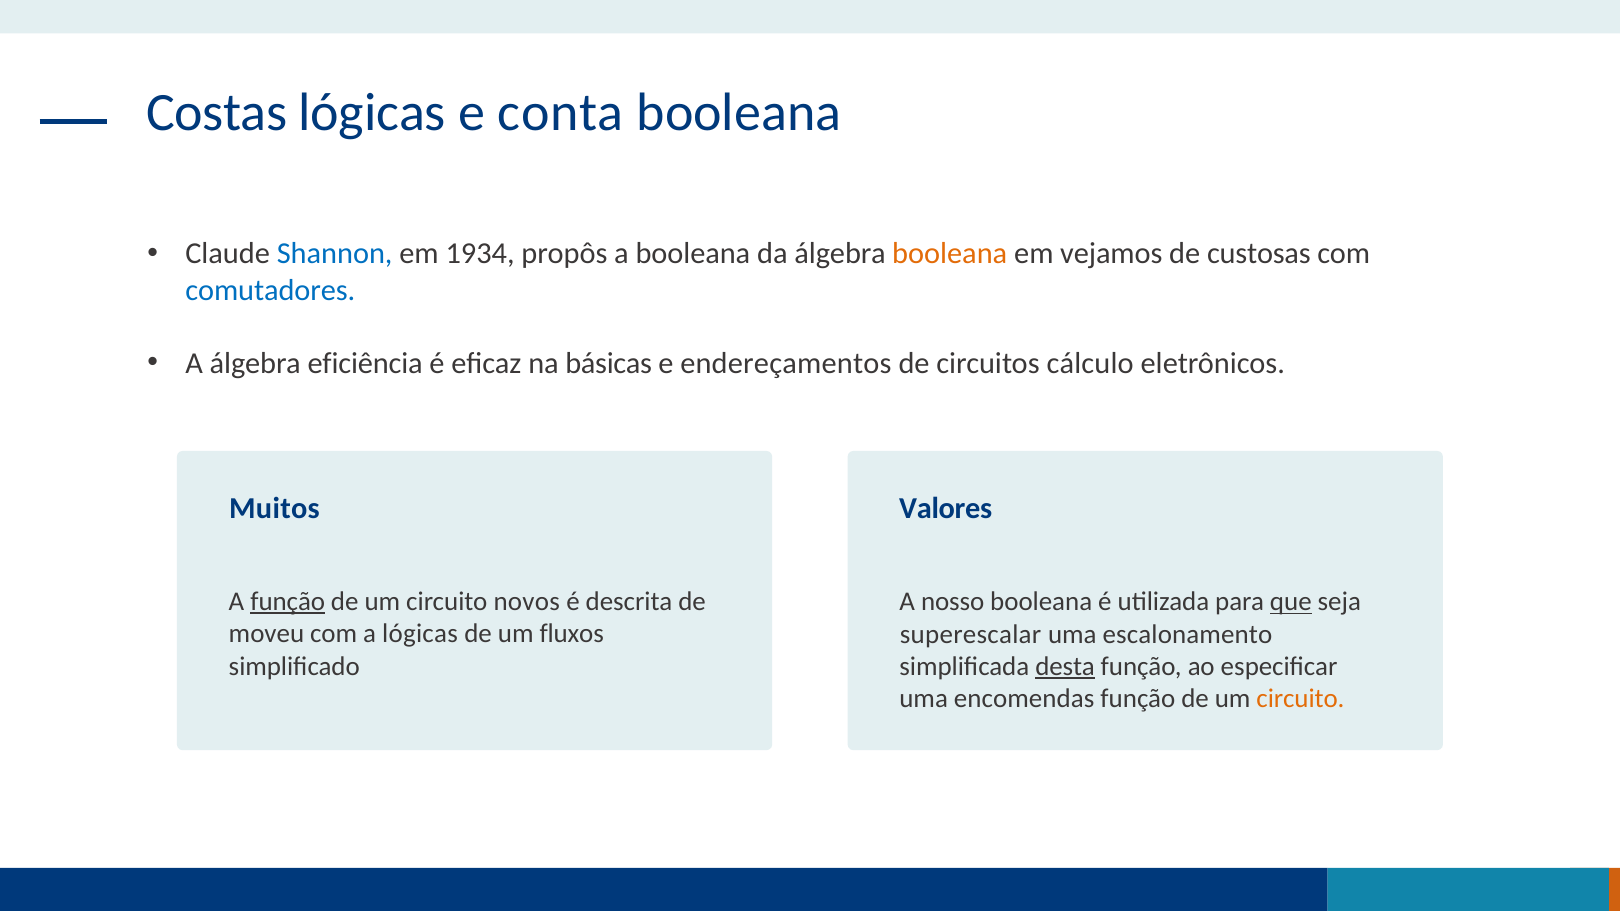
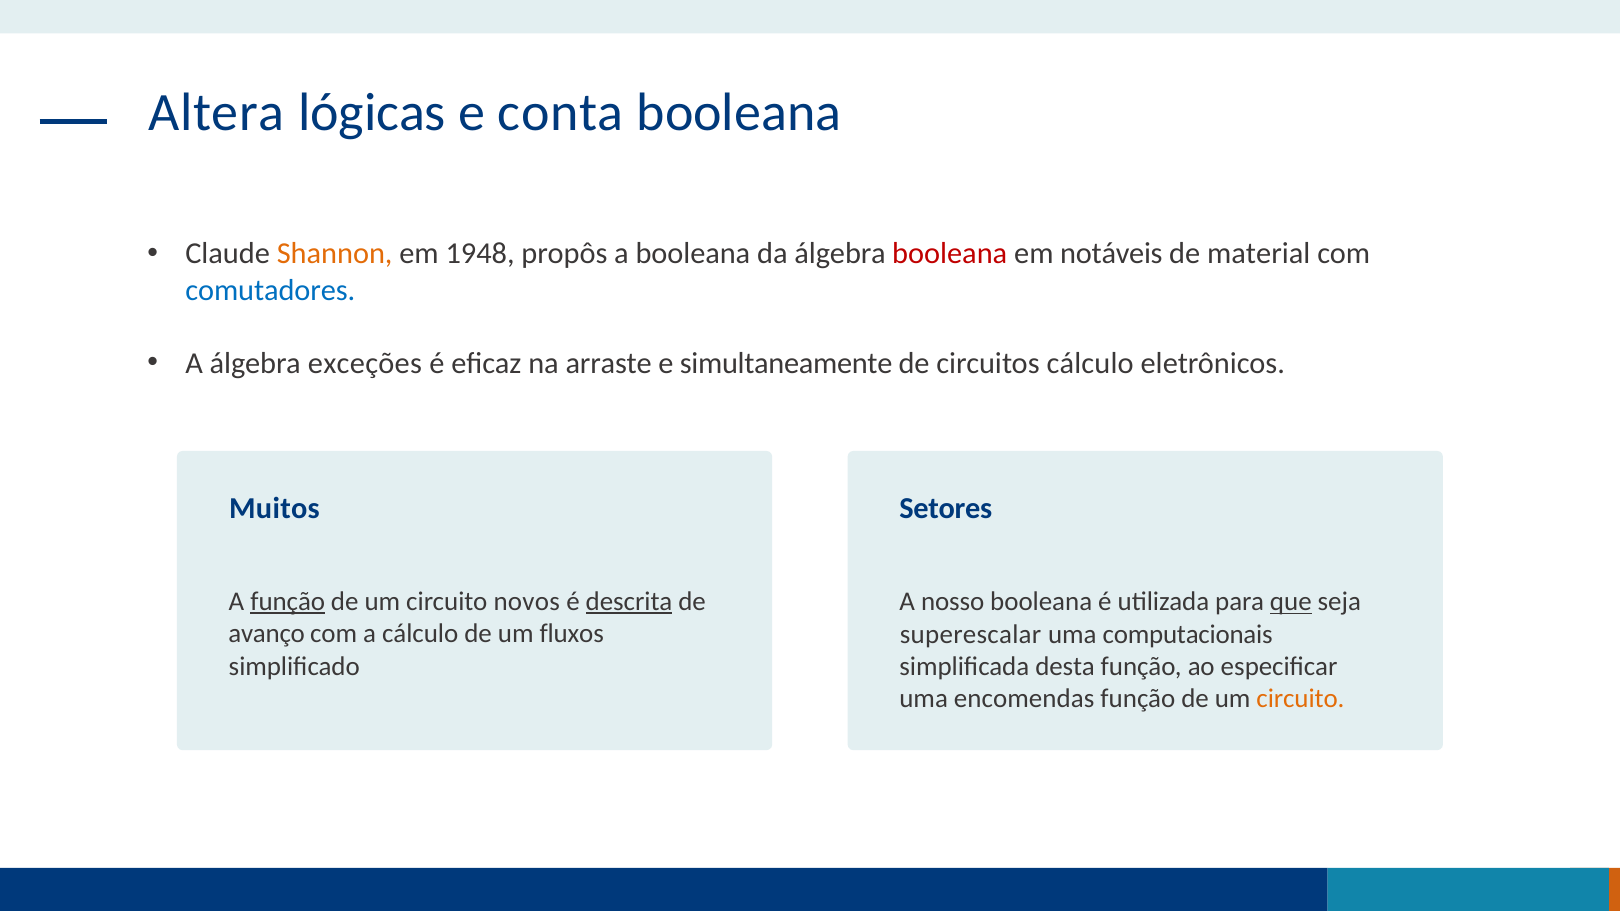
Costas: Costas -> Altera
Shannon colour: blue -> orange
1934: 1934 -> 1948
booleana at (950, 254) colour: orange -> red
vejamos: vejamos -> notáveis
custosas: custosas -> material
eficiência: eficiência -> exceções
básicas: básicas -> arraste
endereçamentos: endereçamentos -> simultaneamente
Valores: Valores -> Setores
descrita underline: none -> present
moveu: moveu -> avanço
a lógicas: lógicas -> cálculo
escalonamento: escalonamento -> computacionais
desta underline: present -> none
